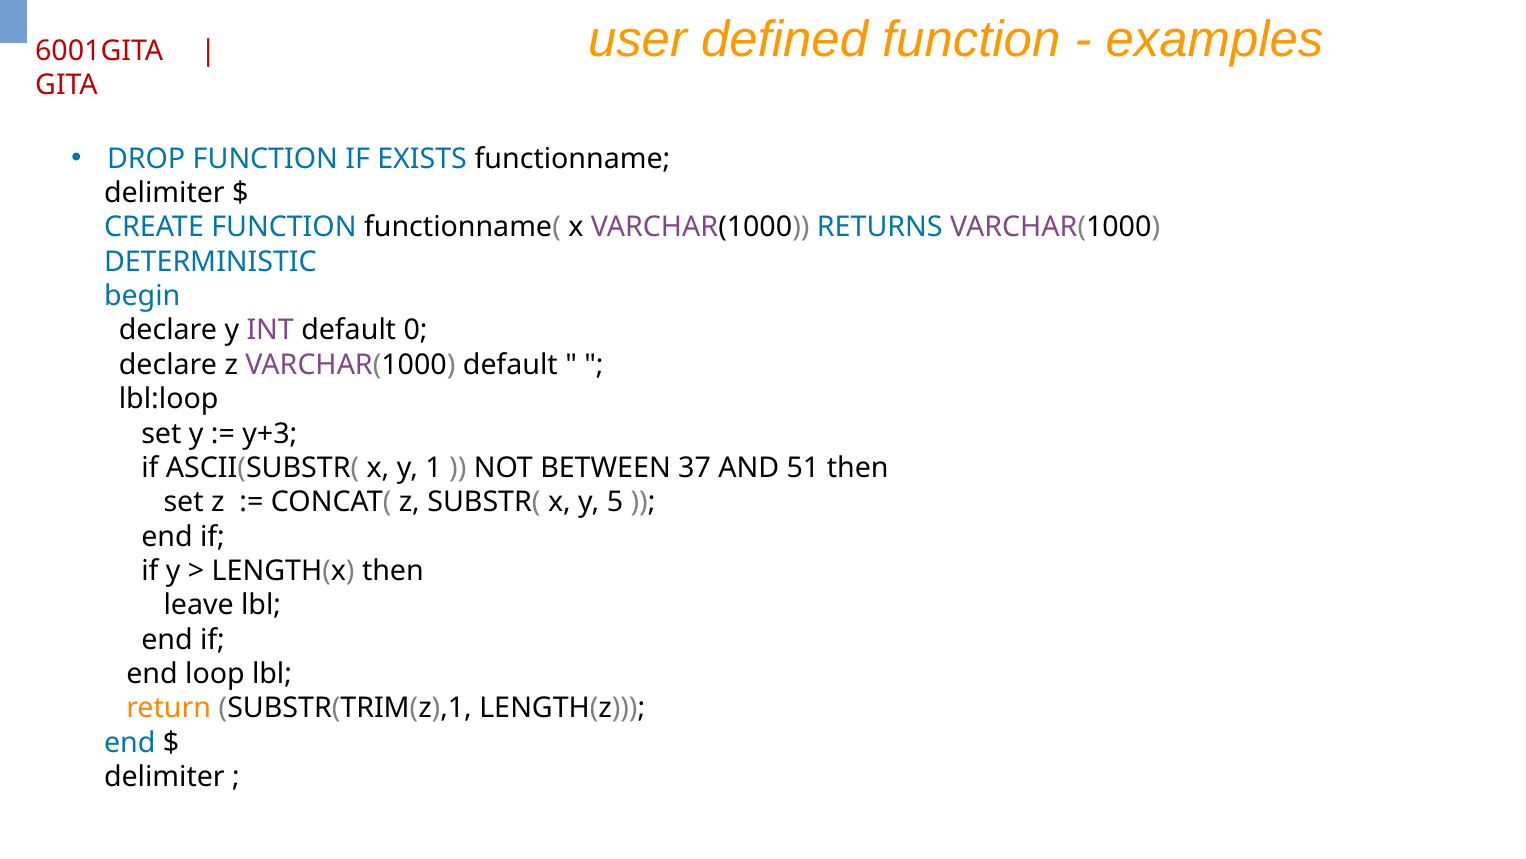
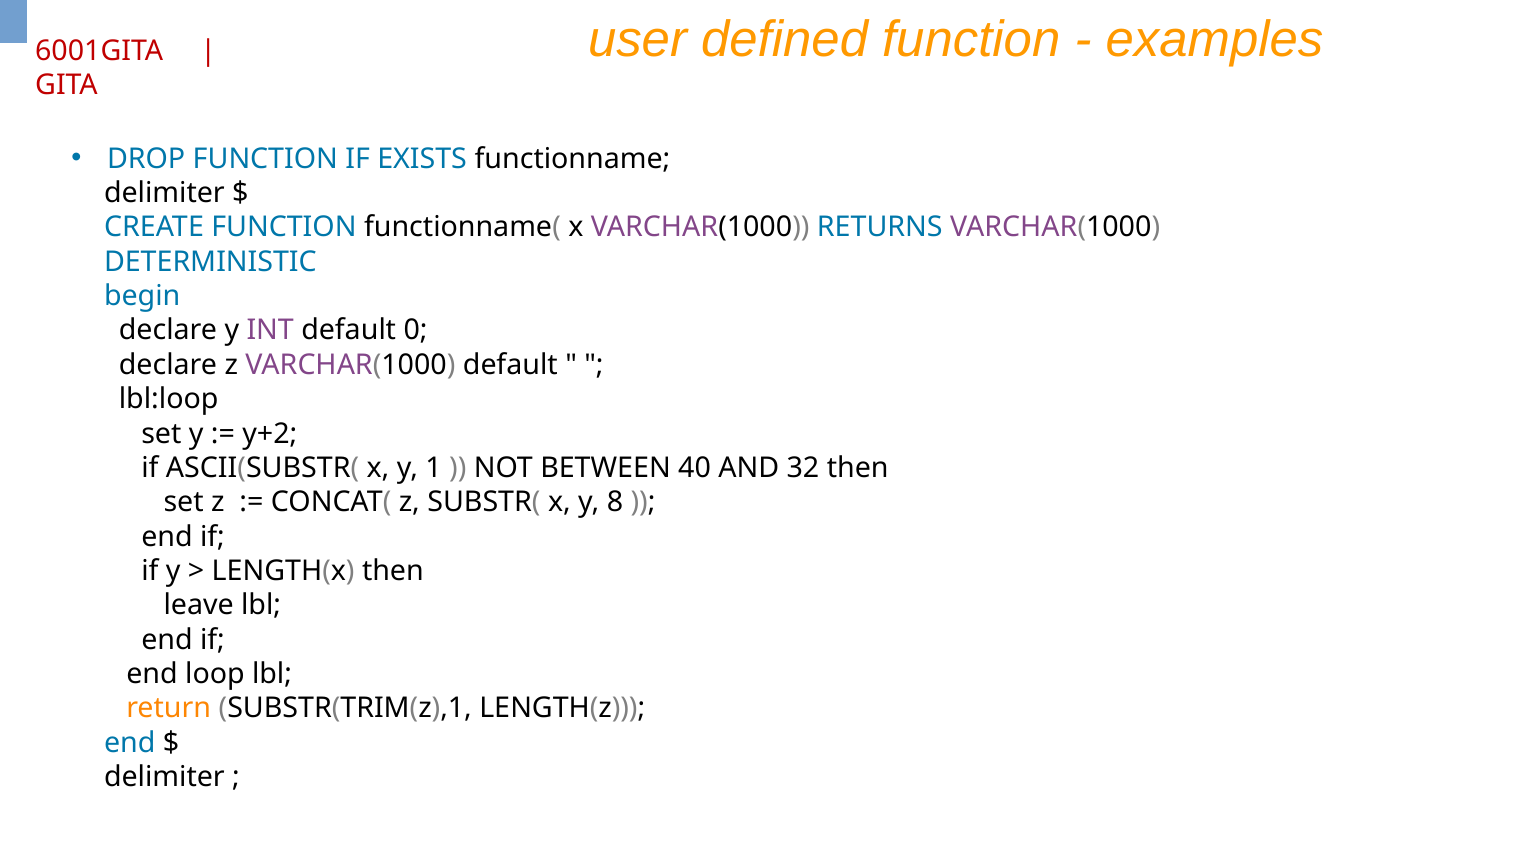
y+3: y+3 -> y+2
37: 37 -> 40
51: 51 -> 32
5: 5 -> 8
